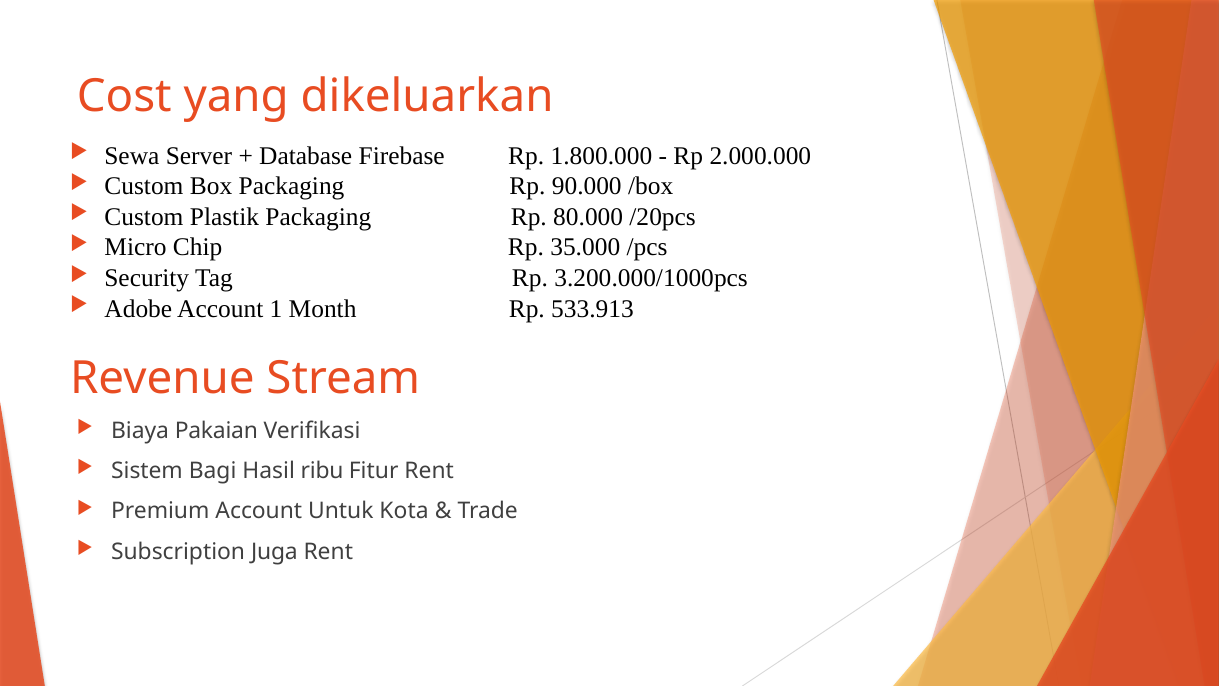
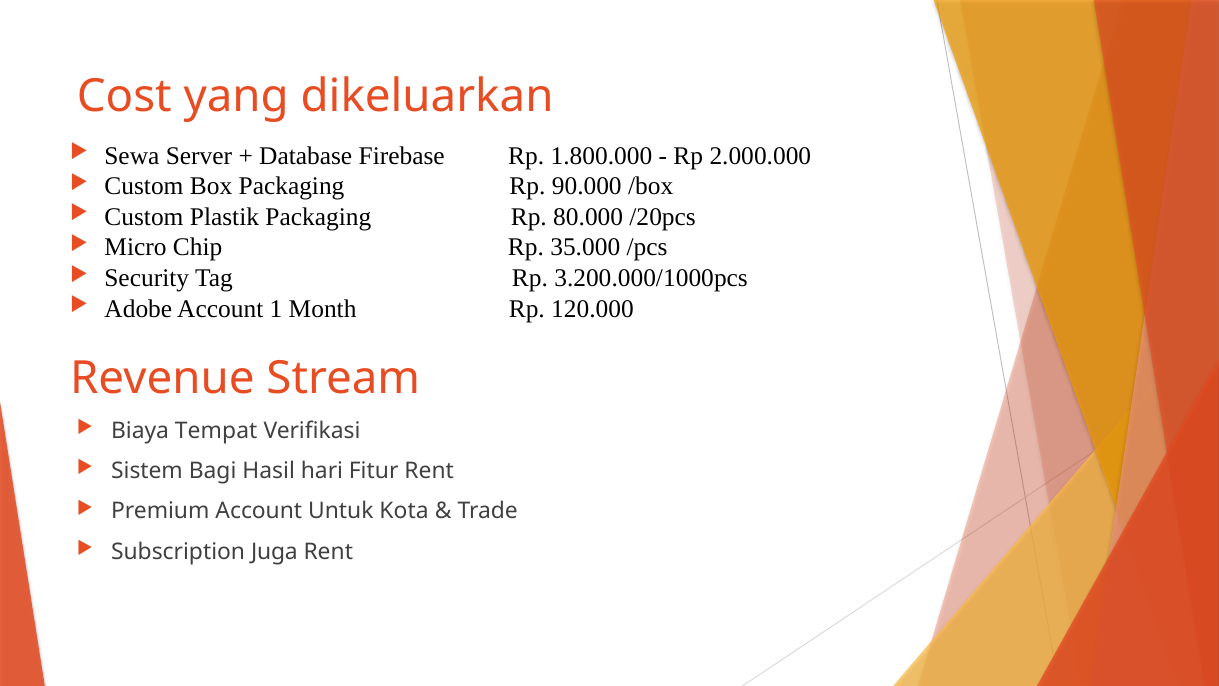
533.913: 533.913 -> 120.000
Pakaian: Pakaian -> Tempat
ribu: ribu -> hari
